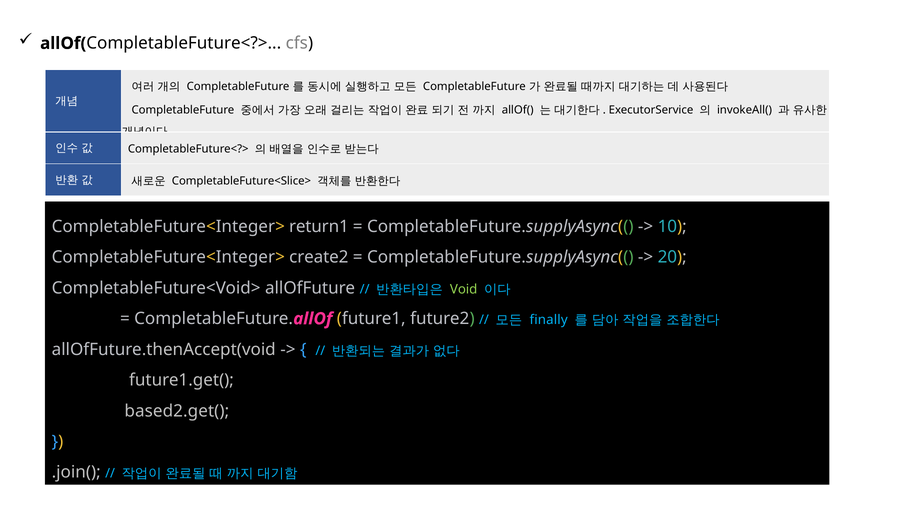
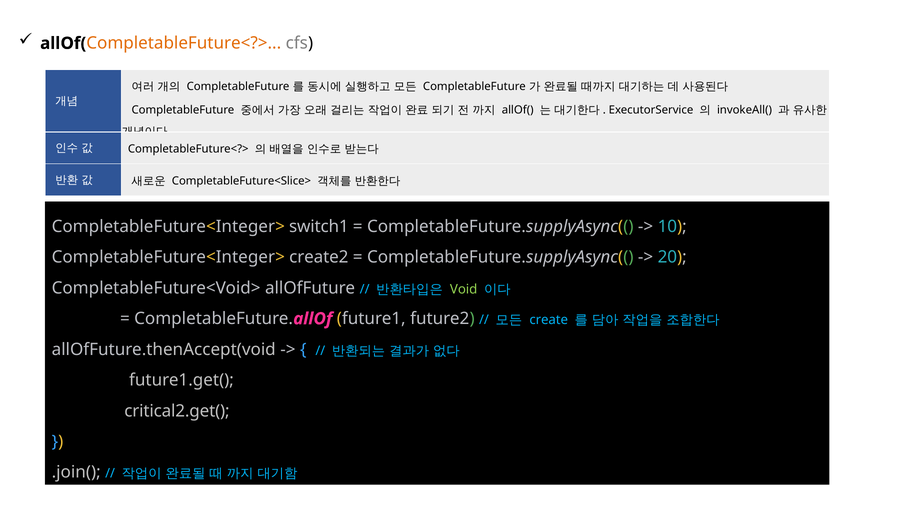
CompletableFuture<?> at (184, 43) colour: black -> orange
return1: return1 -> switch1
finally: finally -> create
based2.get(: based2.get( -> critical2.get(
